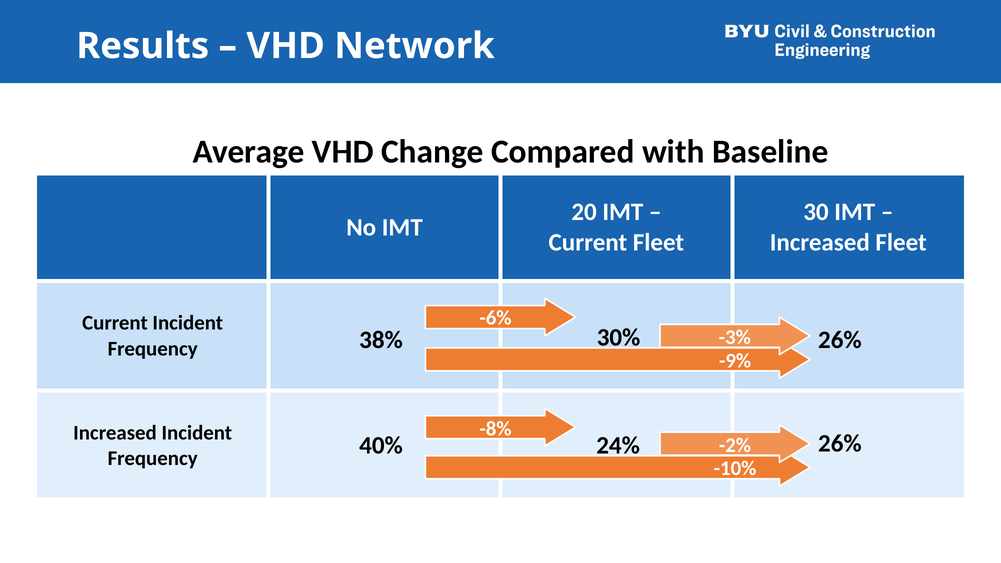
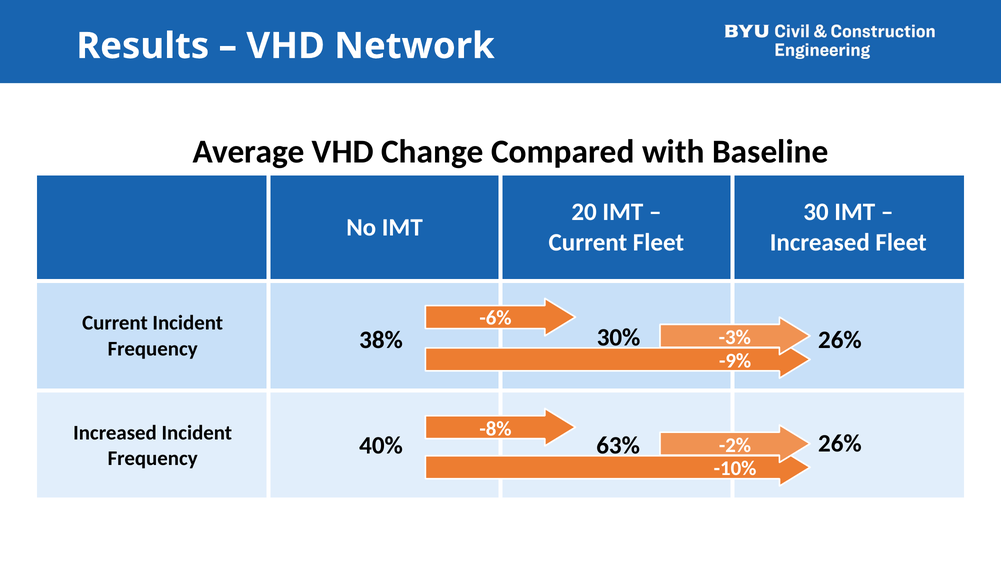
24%: 24% -> 63%
